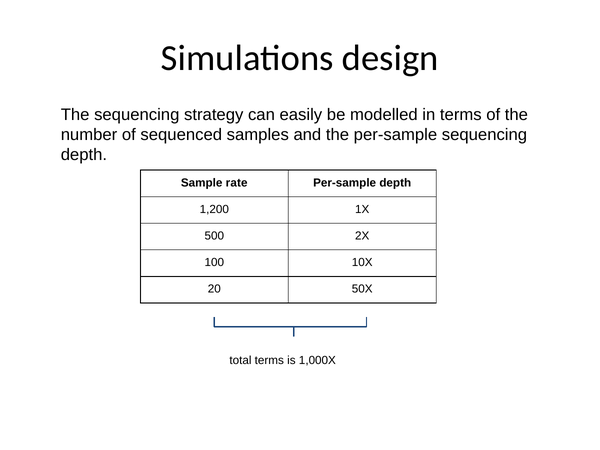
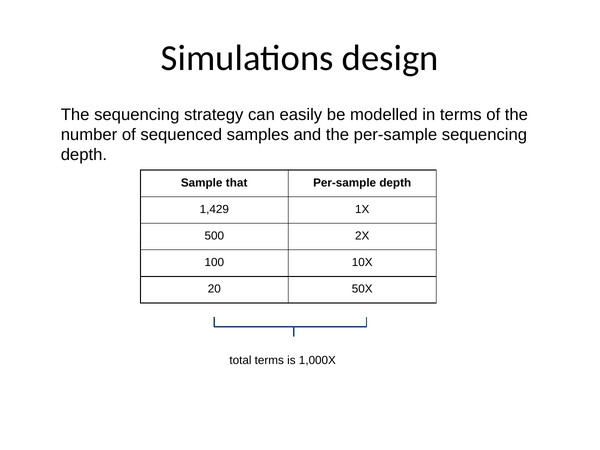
rate: rate -> that
1,200: 1,200 -> 1,429
